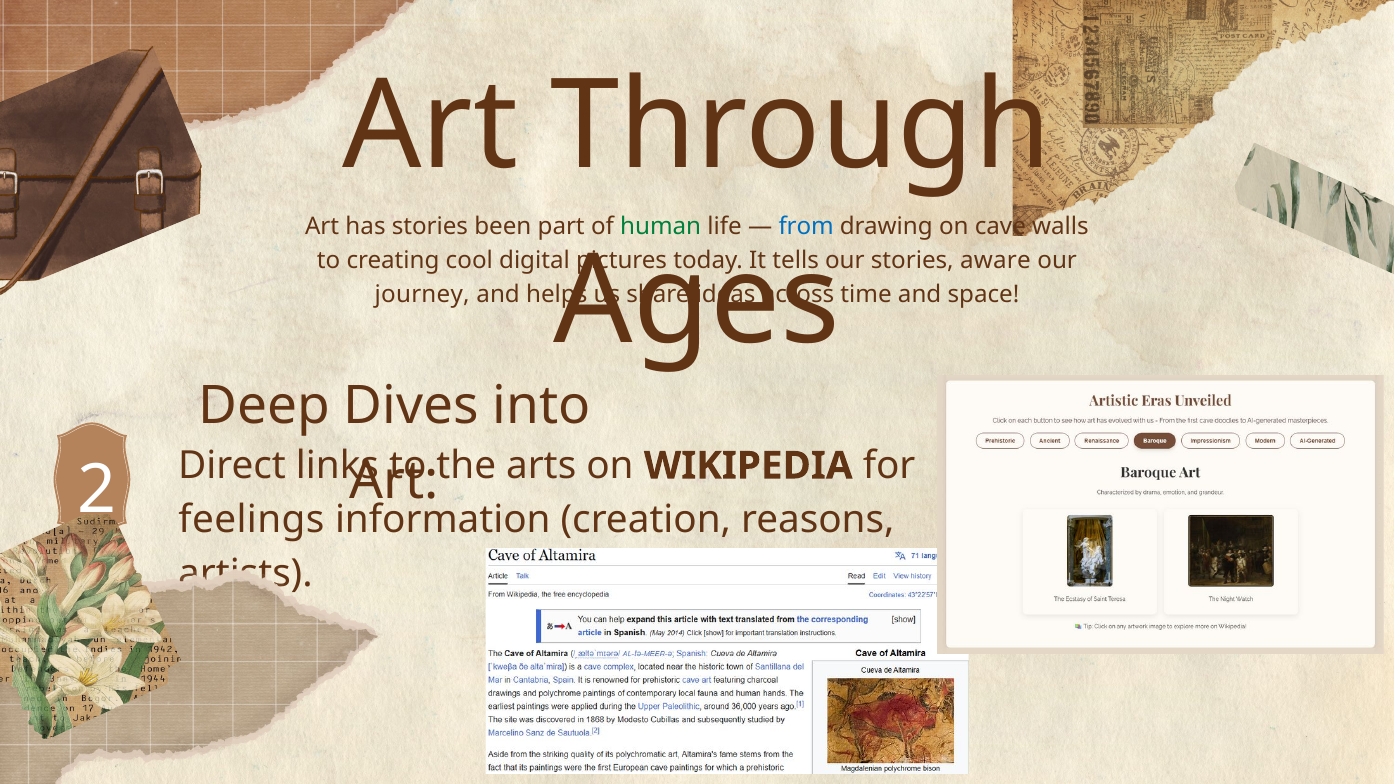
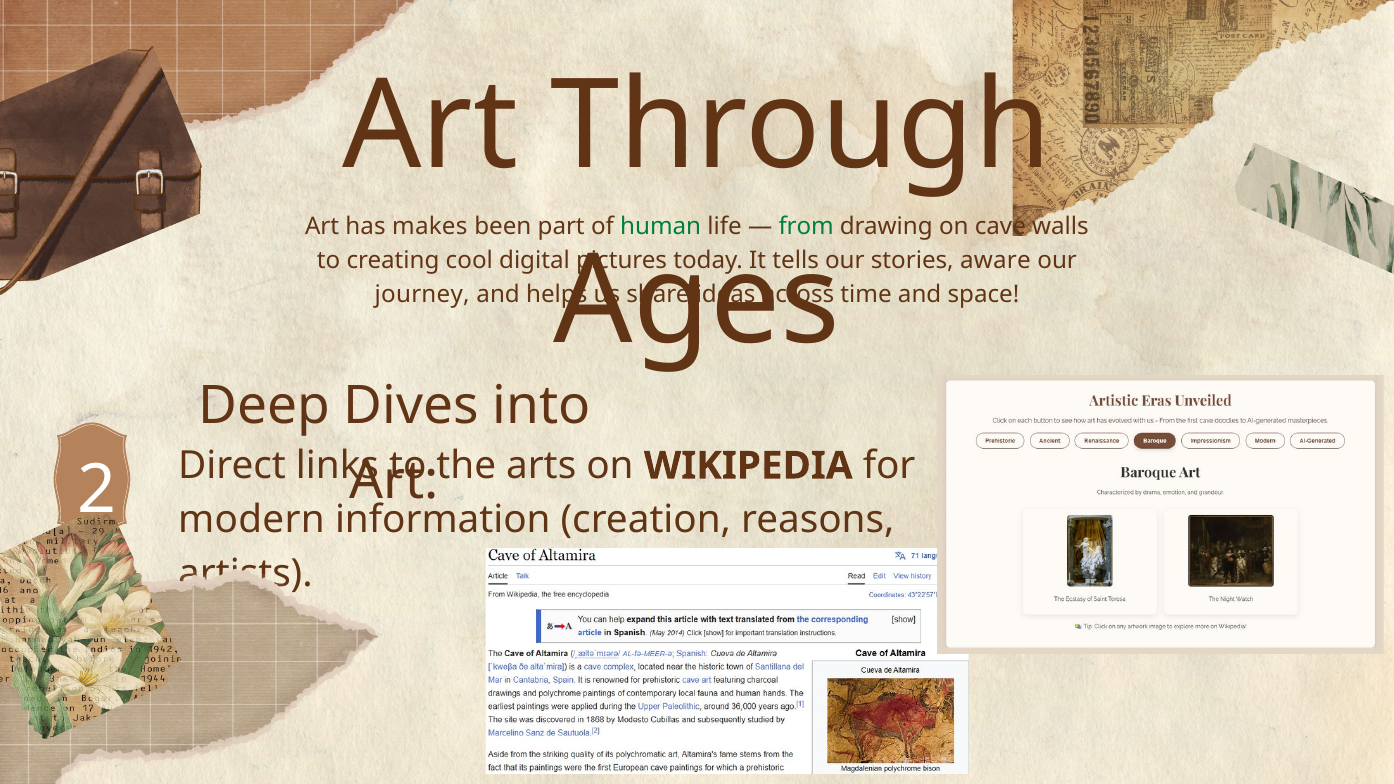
has stories: stories -> makes
from colour: blue -> green
feelings: feelings -> modern
